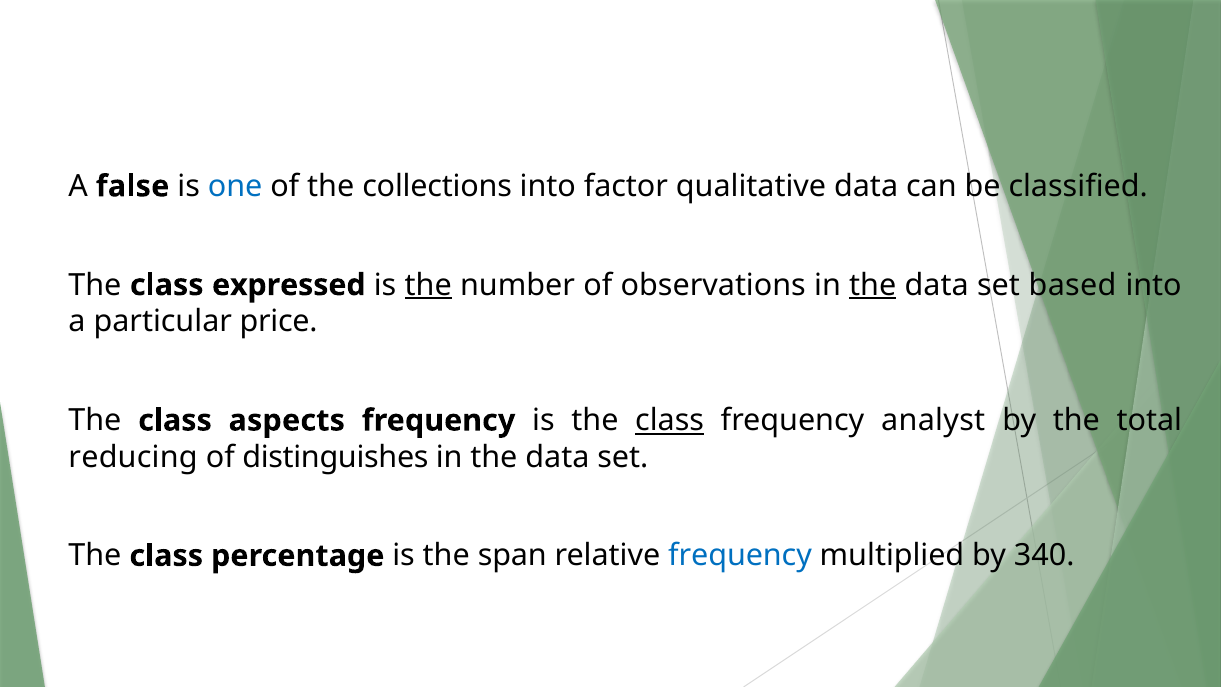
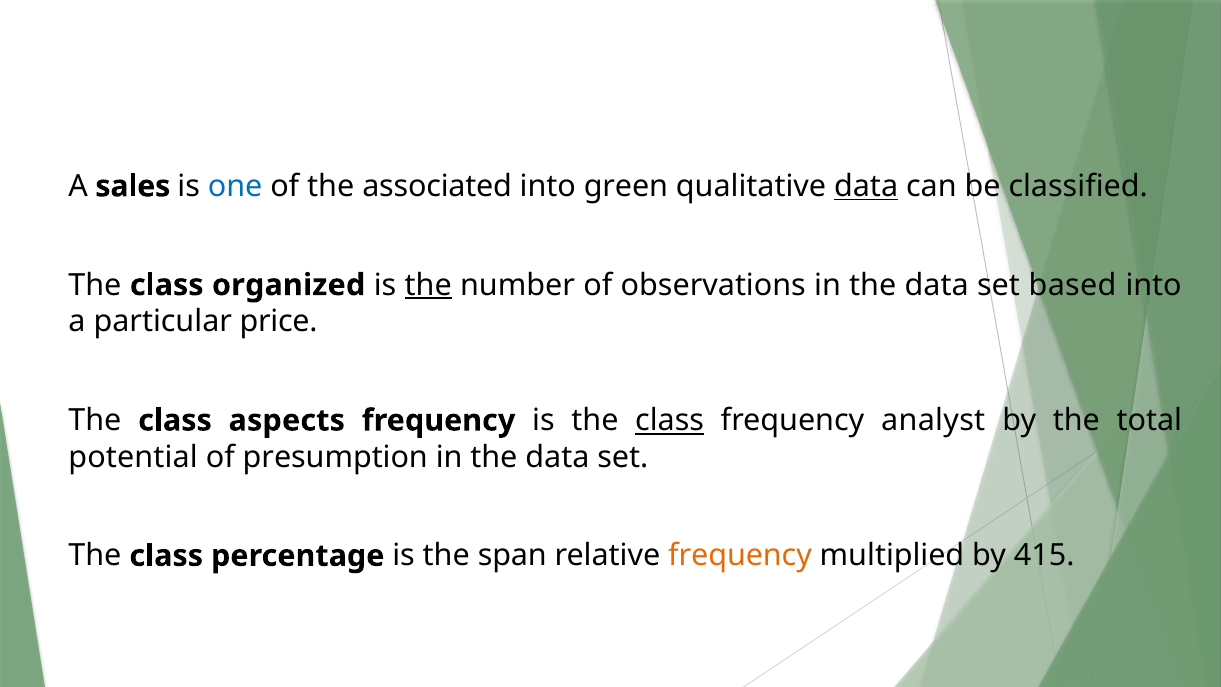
false: false -> sales
collections: collections -> associated
factor: factor -> green
data at (866, 186) underline: none -> present
expressed: expressed -> organized
the at (873, 285) underline: present -> none
reducing: reducing -> potential
distinguishes: distinguishes -> presumption
frequency at (740, 556) colour: blue -> orange
340: 340 -> 415
